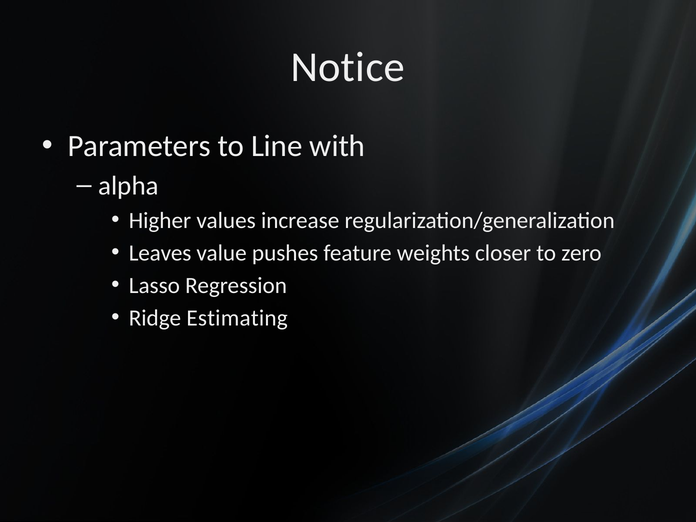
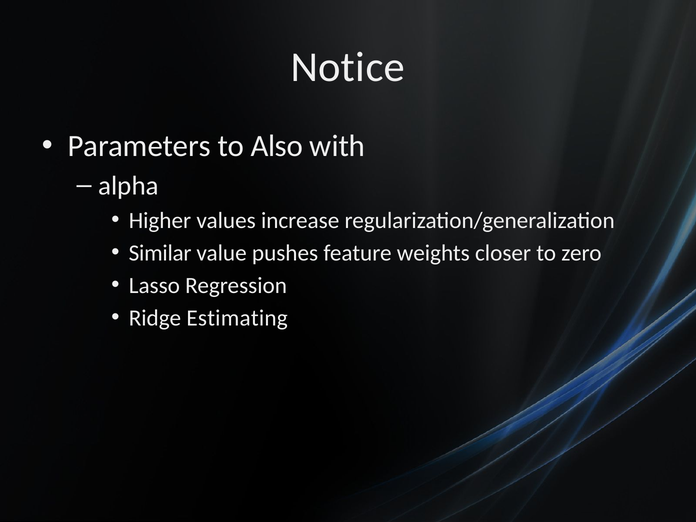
Line: Line -> Also
Leaves: Leaves -> Similar
